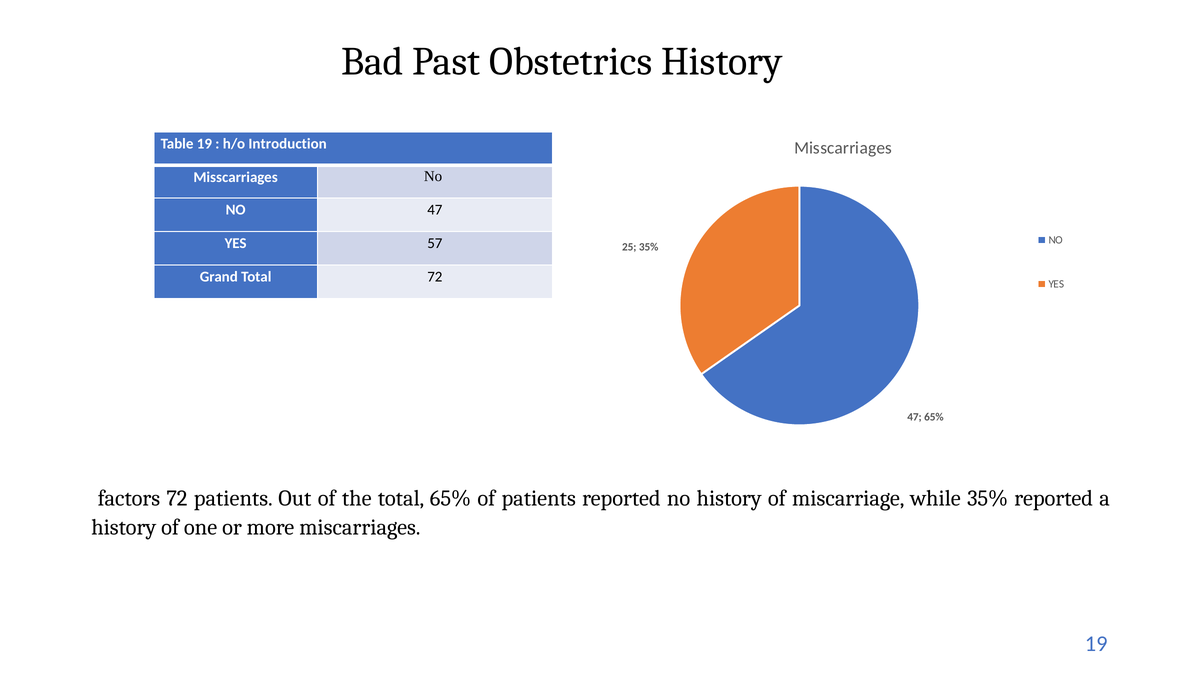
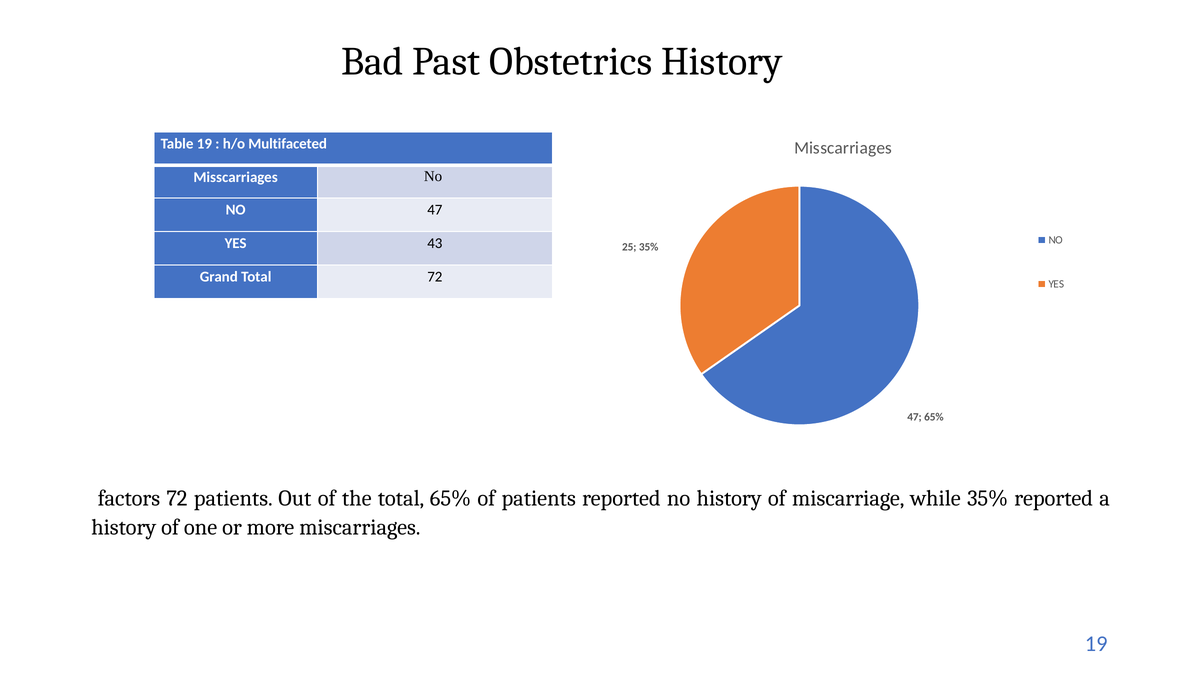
Introduction: Introduction -> Multifaceted
57: 57 -> 43
